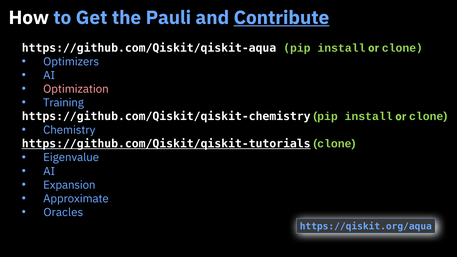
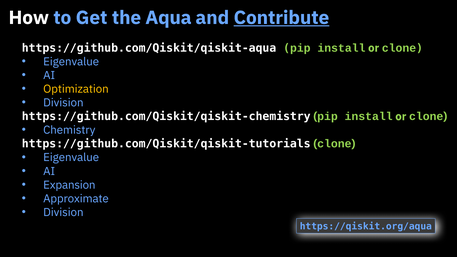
Pauli: Pauli -> Aqua
Optimizers at (71, 62): Optimizers -> Eigenvalue
Optimization colour: pink -> yellow
Training at (63, 103): Training -> Division
https://github.com/Qiskit/qiskit-tutorials underline: present -> none
Oracles at (63, 212): Oracles -> Division
